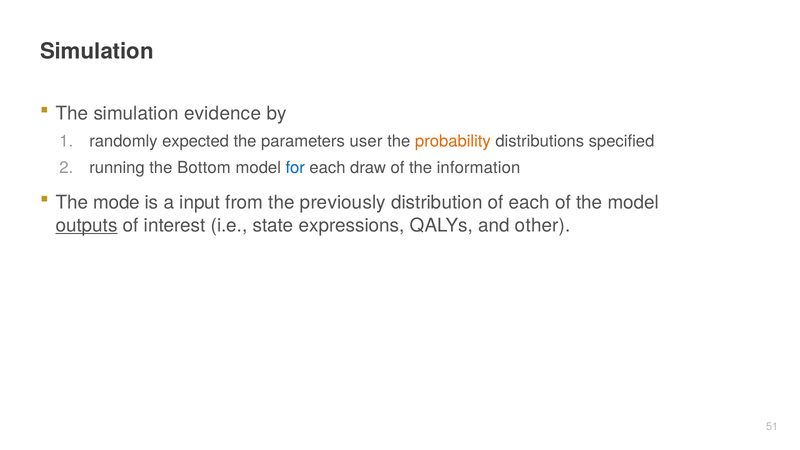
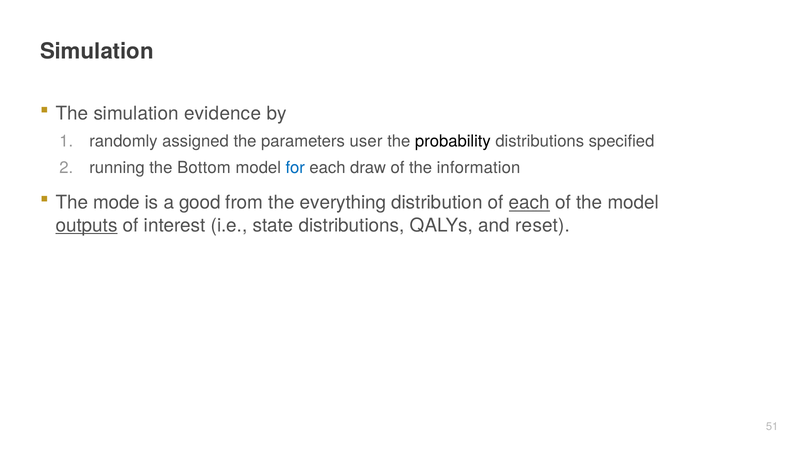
expected: expected -> assigned
probability colour: orange -> black
input: input -> good
previously: previously -> everything
each at (529, 203) underline: none -> present
state expressions: expressions -> distributions
other: other -> reset
